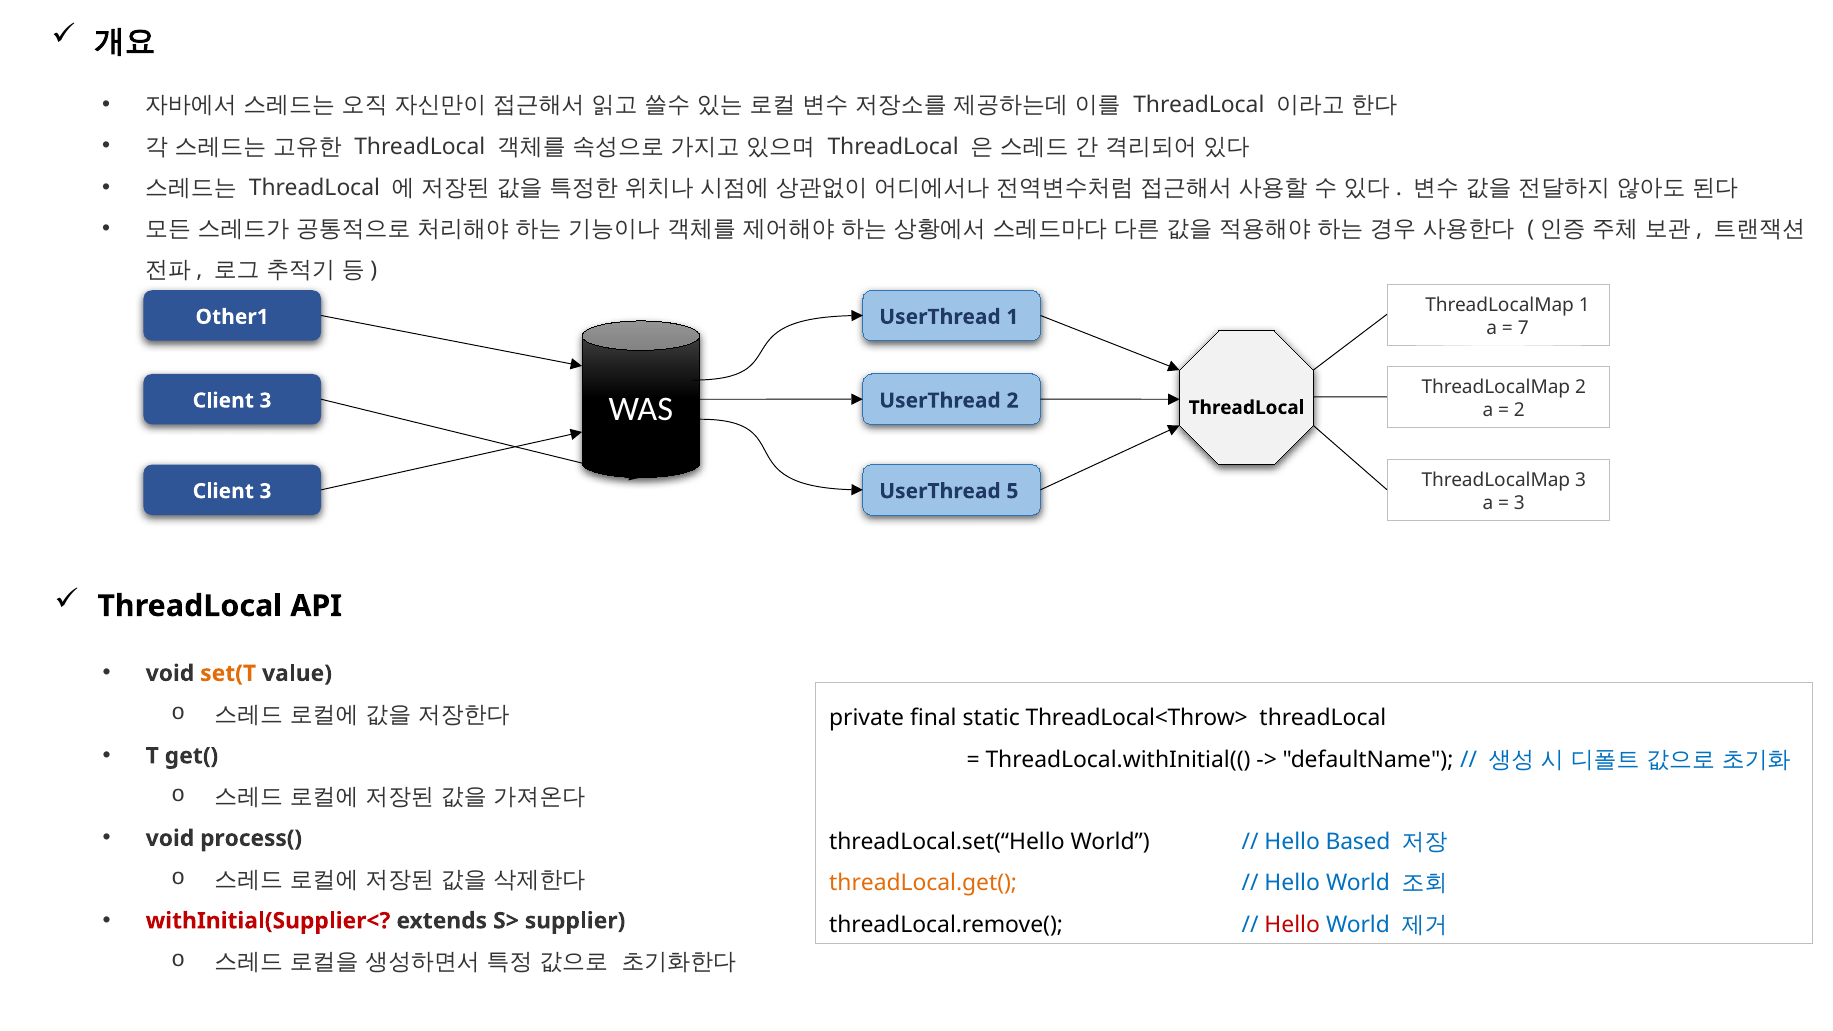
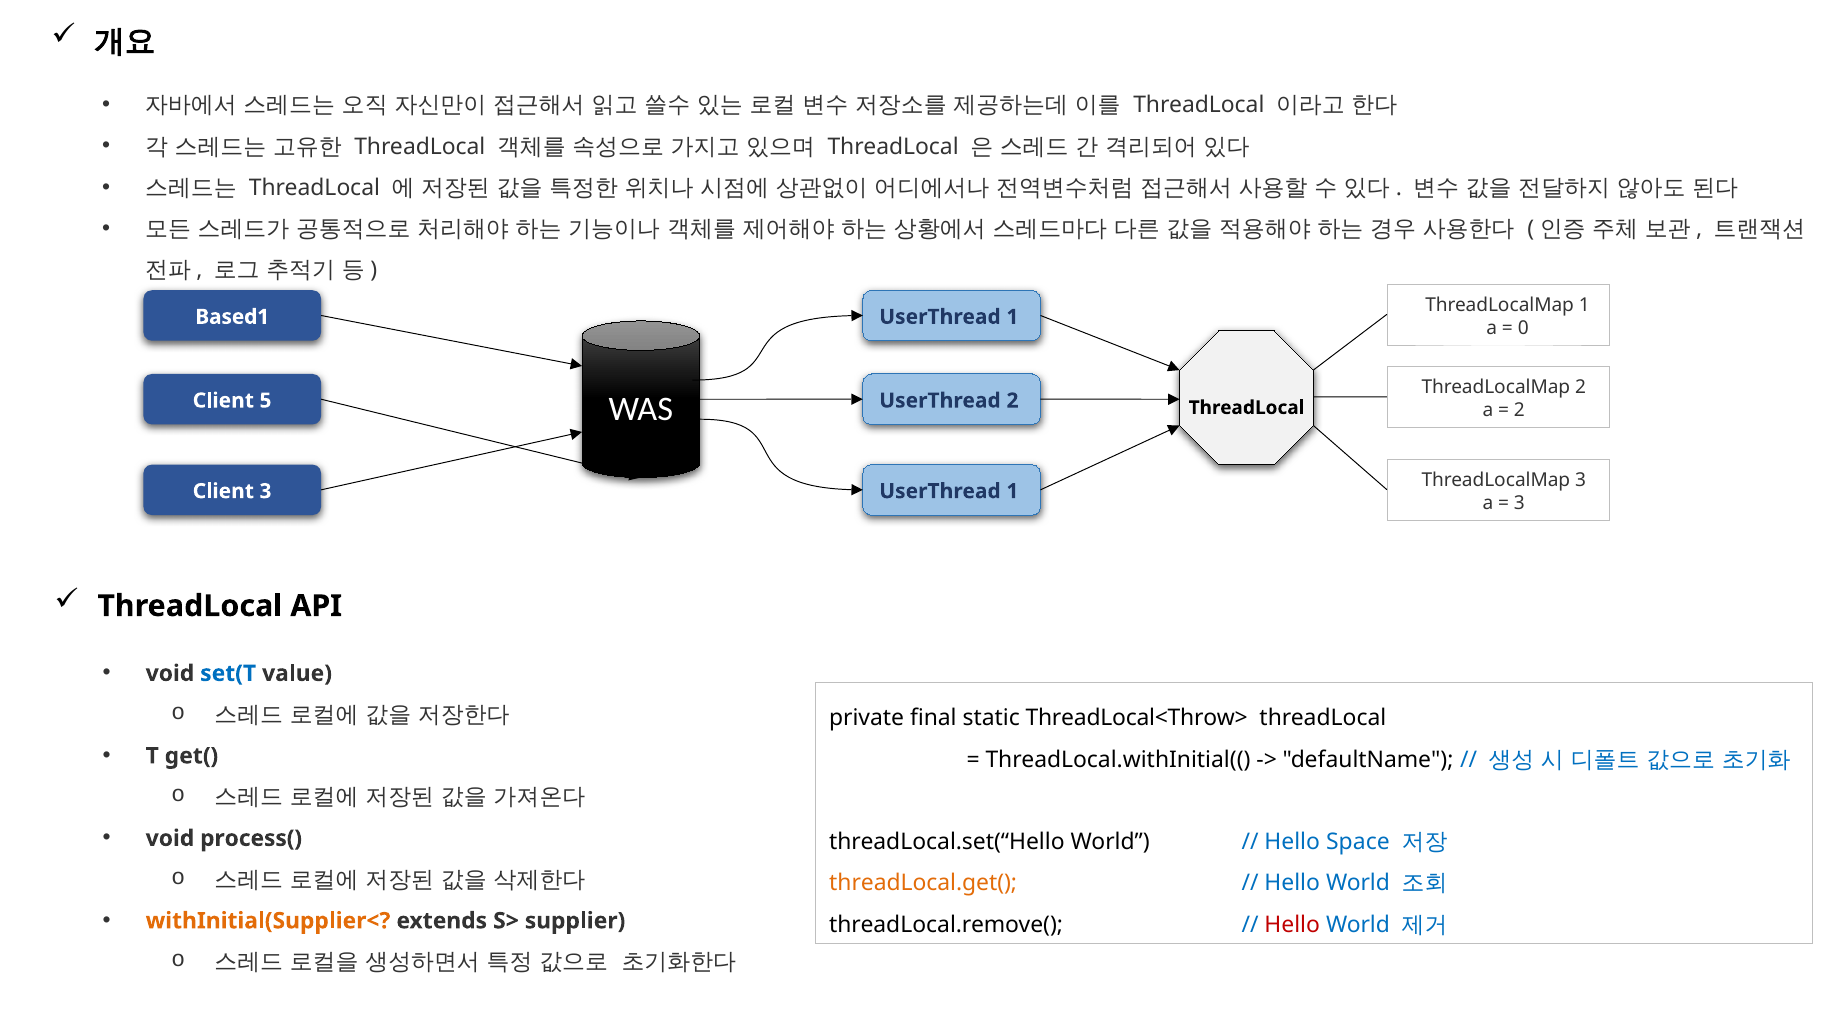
Other1: Other1 -> Based1
7: 7 -> 0
3 at (265, 401): 3 -> 5
5 at (1012, 491): 5 -> 1
set(T colour: orange -> blue
Based: Based -> Space
withInitial(Supplier< colour: red -> orange
